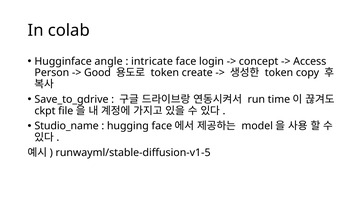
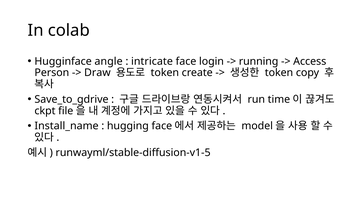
concept: concept -> running
Good: Good -> Draw
Studio_name: Studio_name -> Install_name
